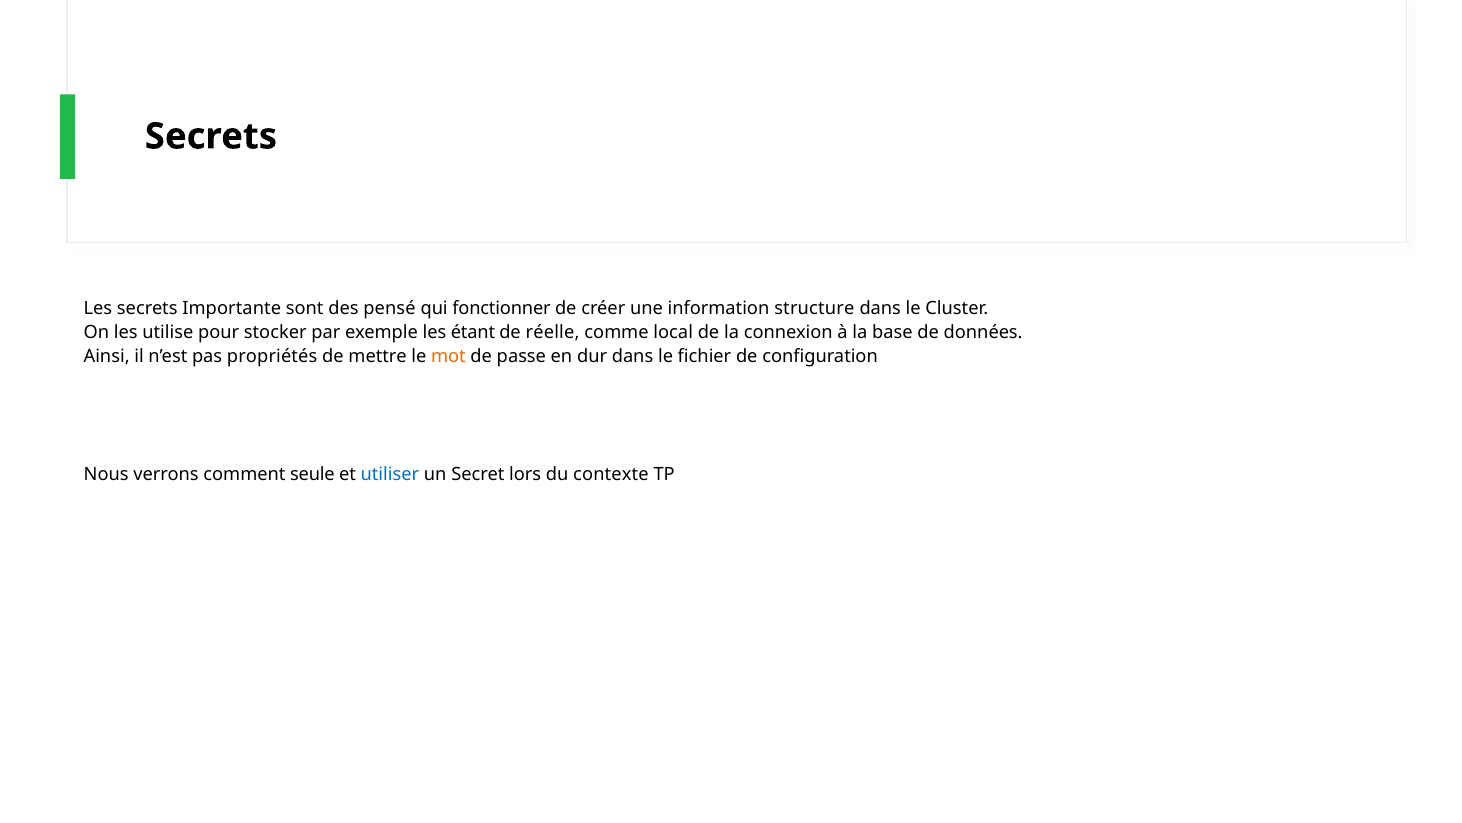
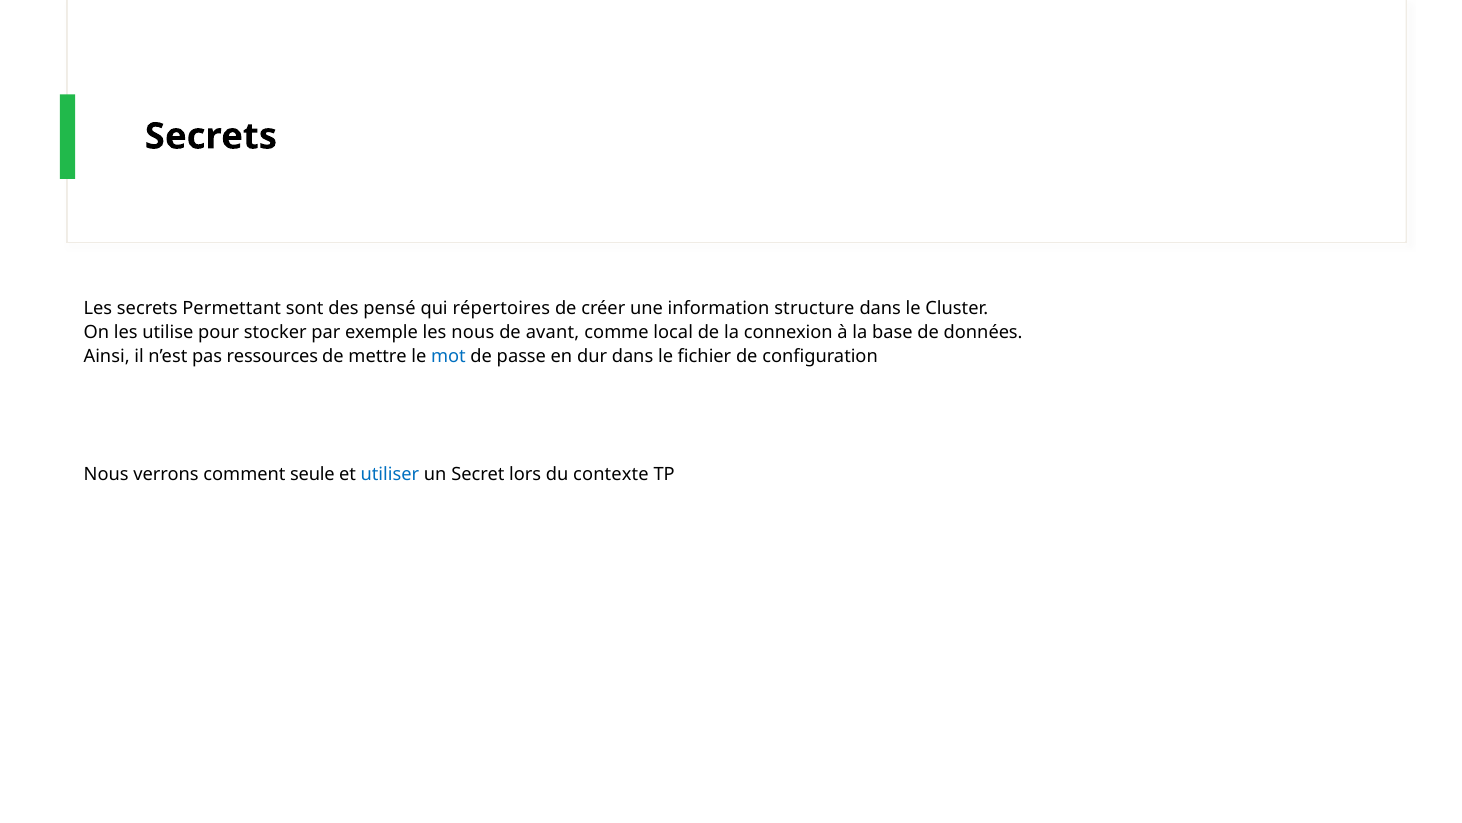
Importante: Importante -> Permettant
fonctionner: fonctionner -> répertoires
les étant: étant -> nous
réelle: réelle -> avant
propriétés: propriétés -> ressources
mot colour: orange -> blue
